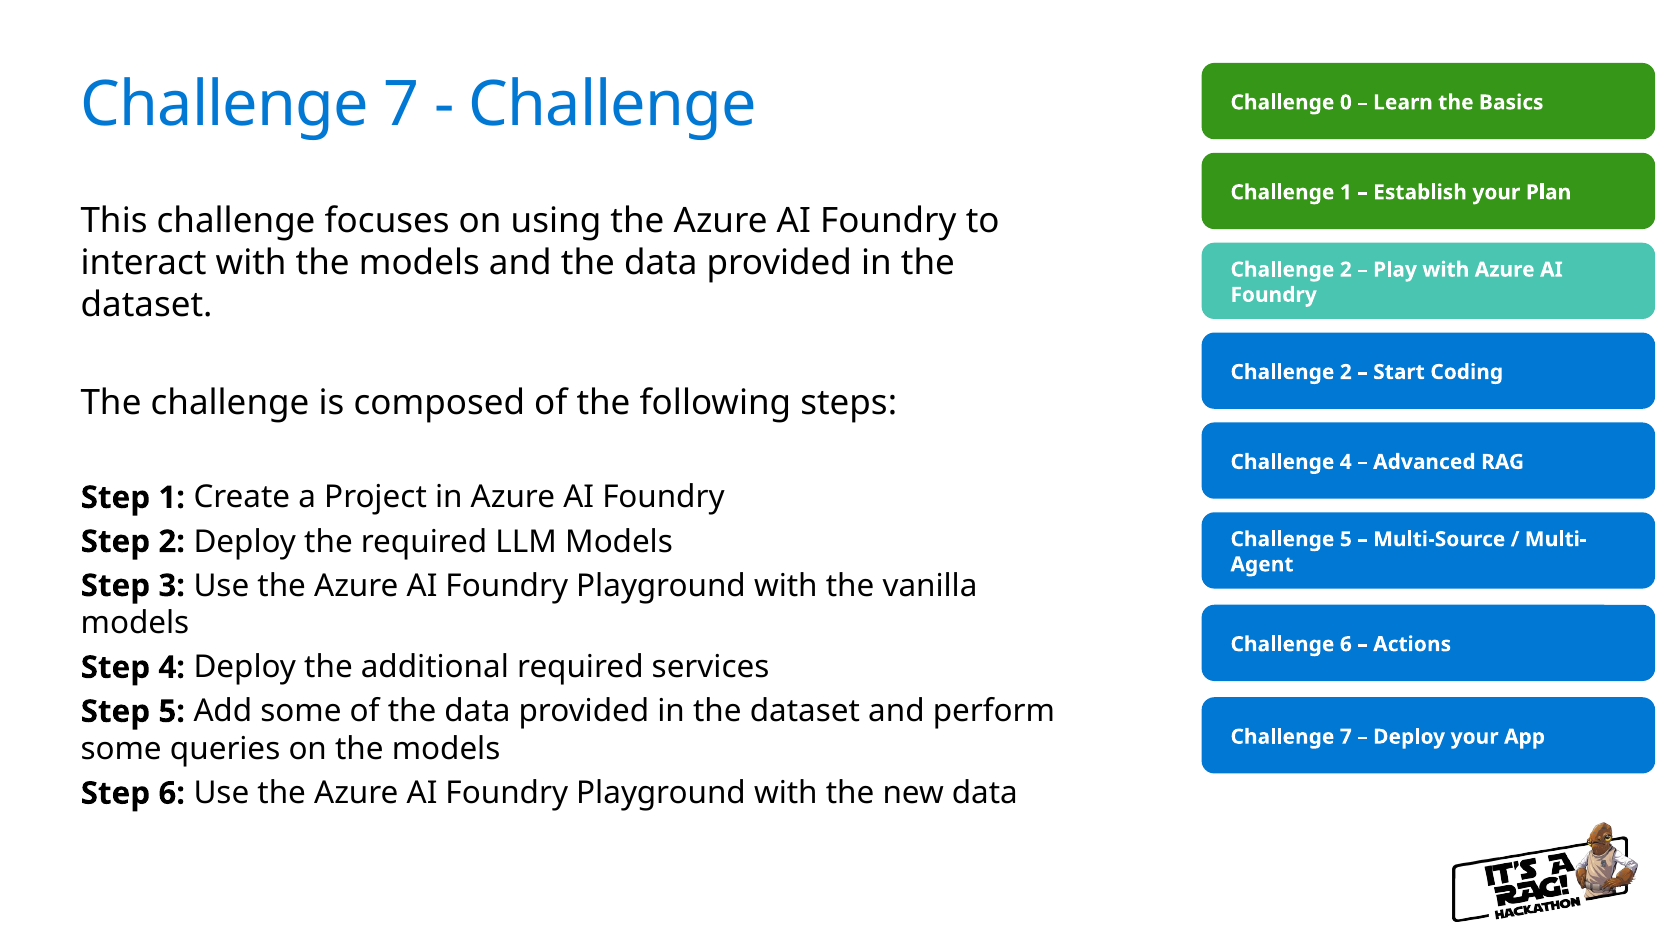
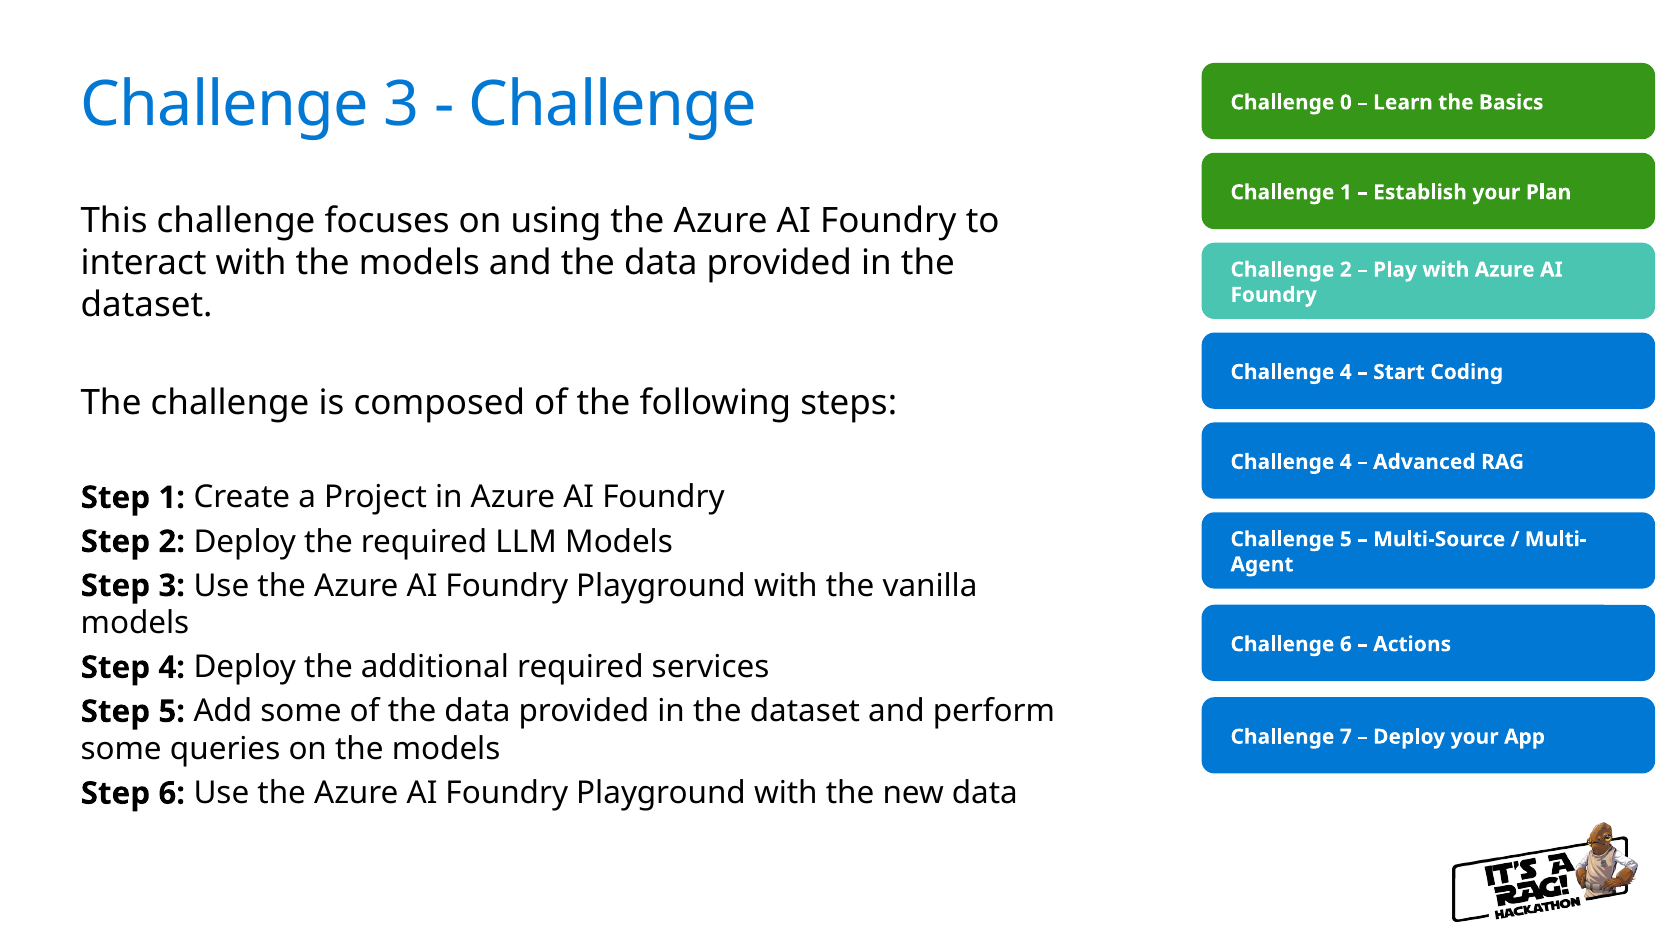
7 at (401, 105): 7 -> 3
2 at (1346, 372): 2 -> 4
